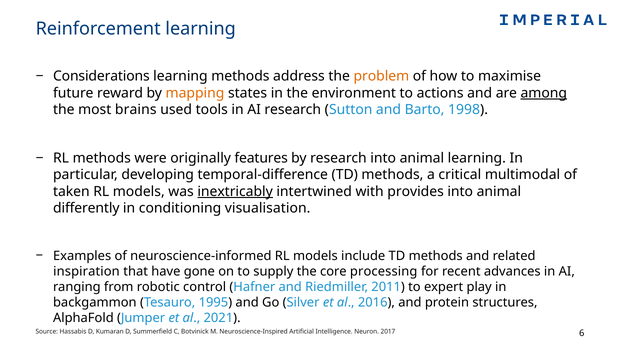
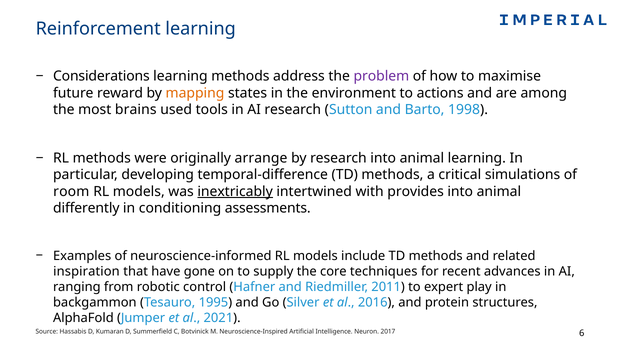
problem colour: orange -> purple
among underline: present -> none
features: features -> arrange
multimodal: multimodal -> simulations
taken: taken -> room
visualisation: visualisation -> assessments
processing: processing -> techniques
